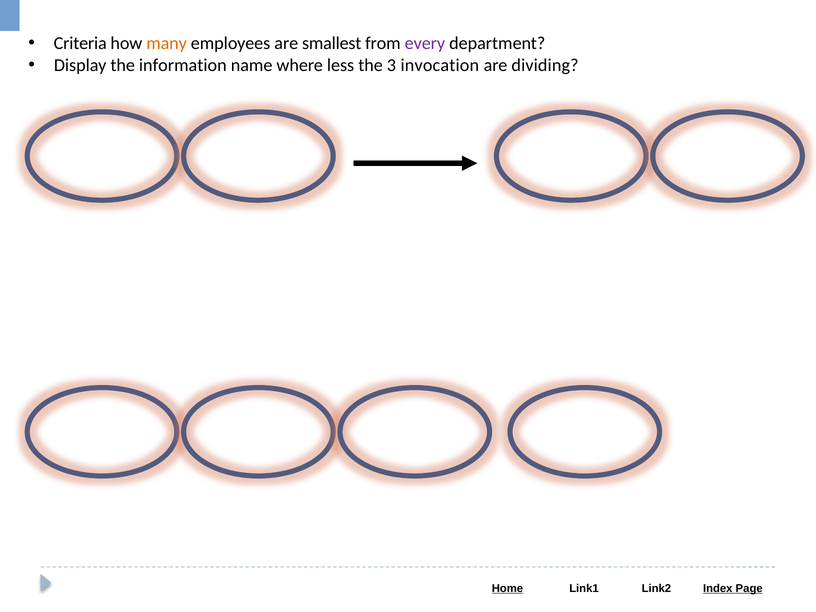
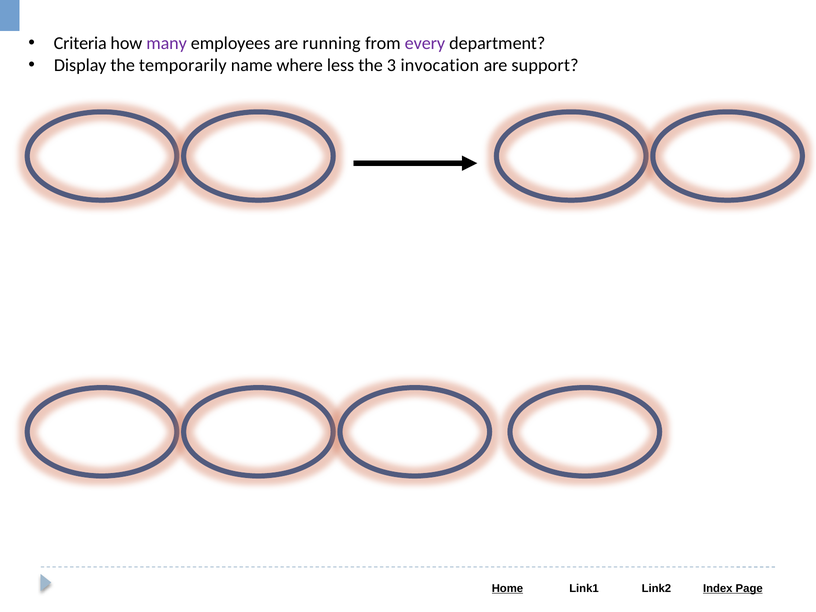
many colour: orange -> purple
smallest: smallest -> running
information: information -> temporarily
dividing: dividing -> support
